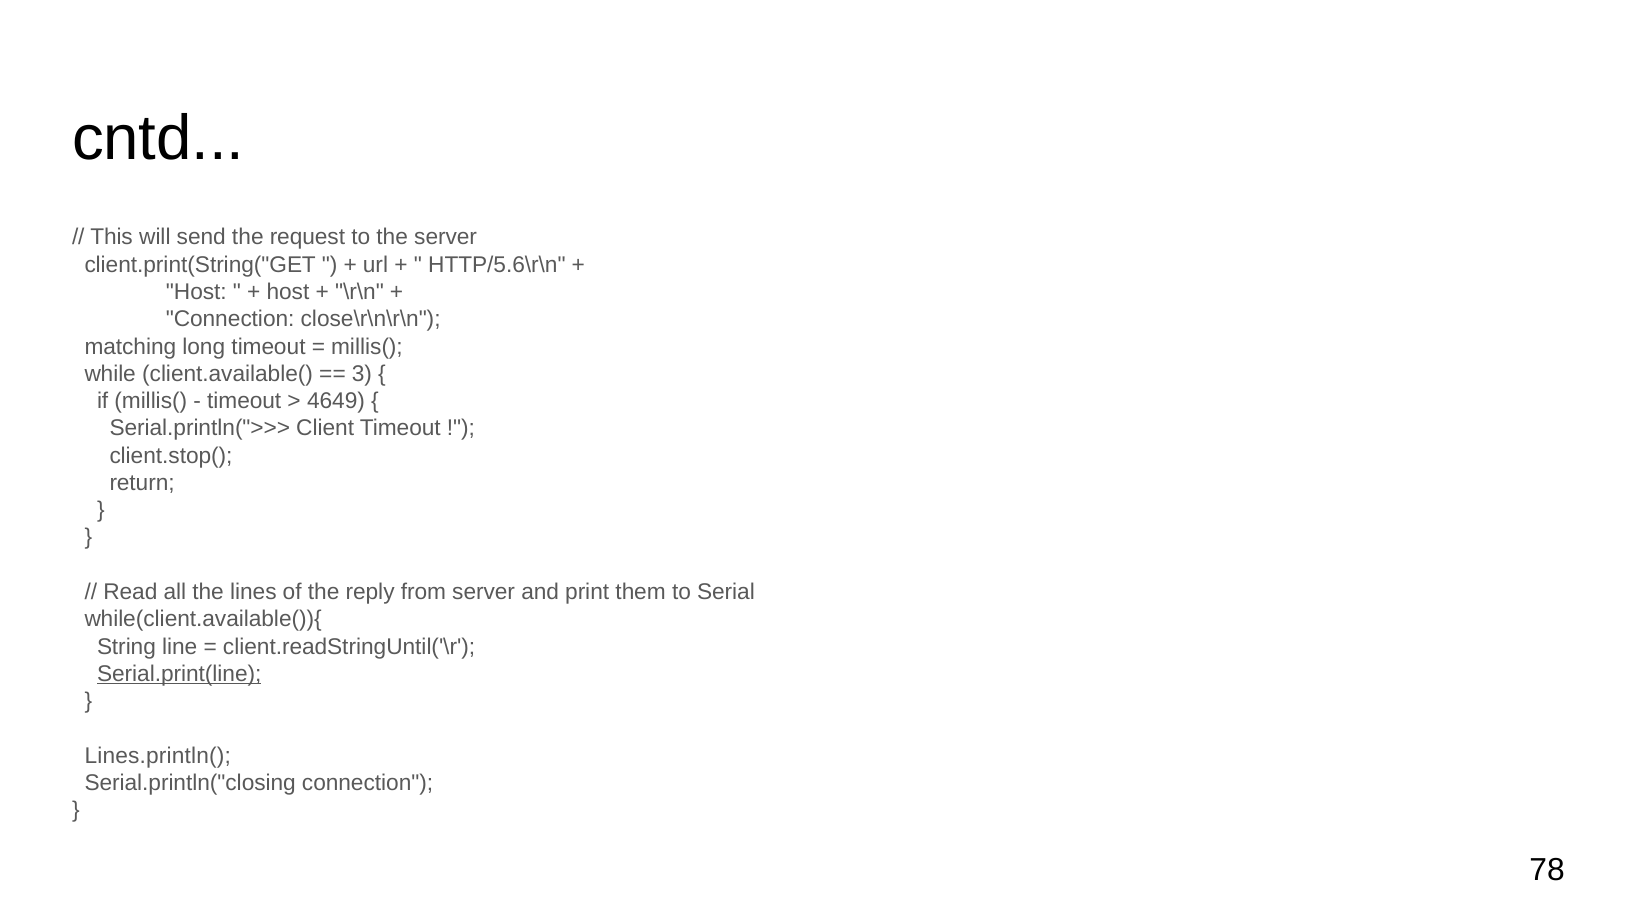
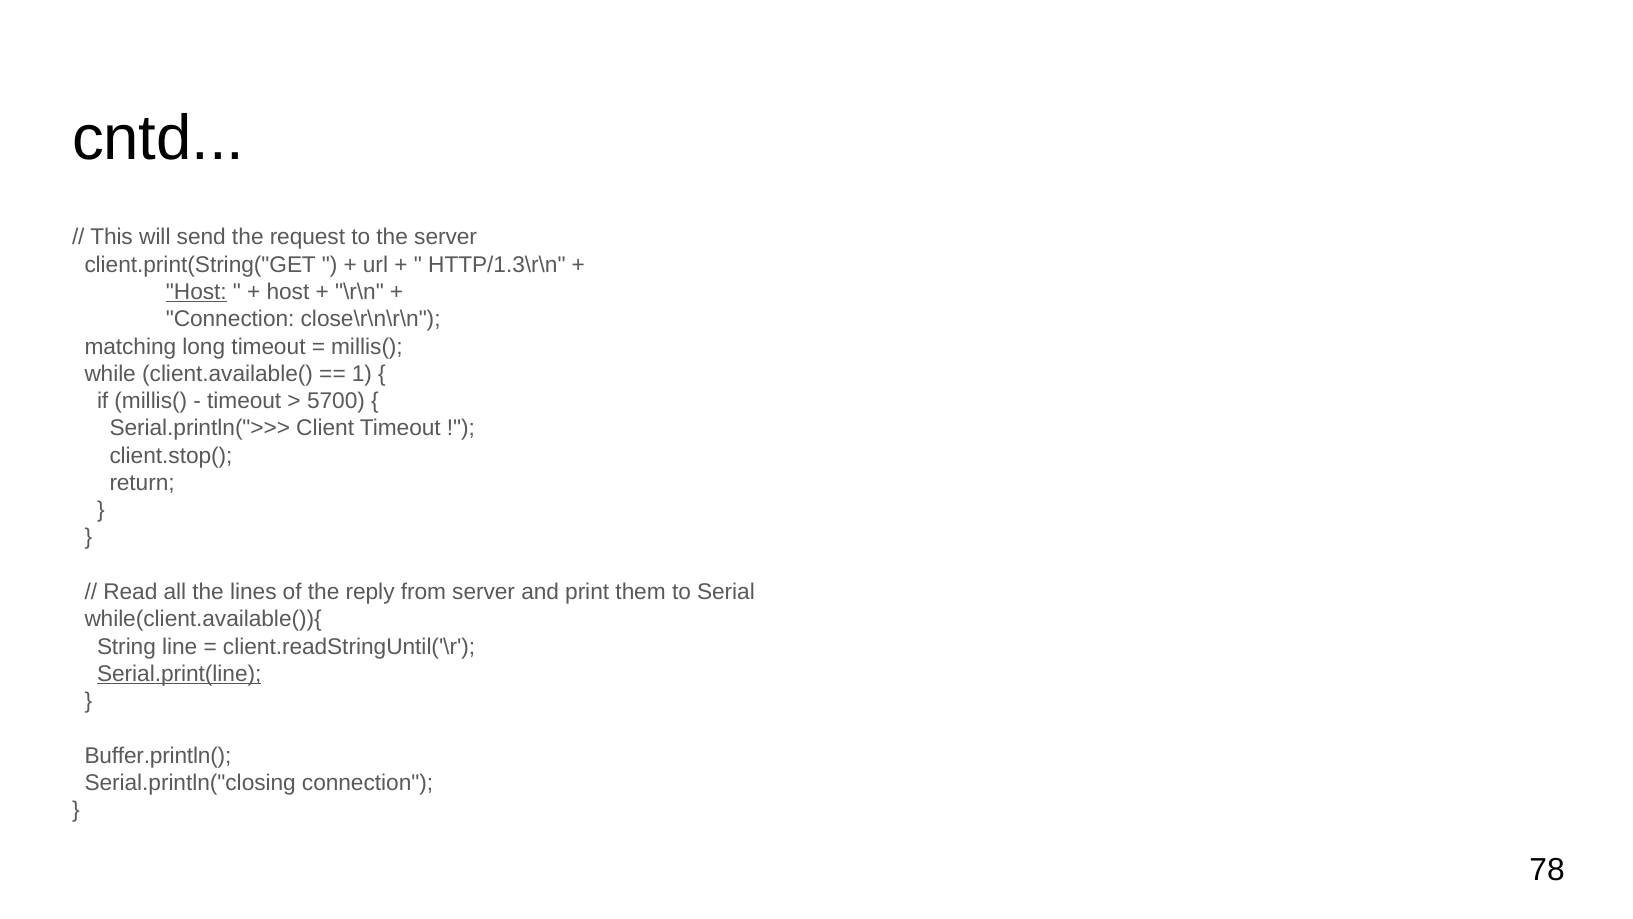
HTTP/5.6\r\n: HTTP/5.6\r\n -> HTTP/1.3\r\n
Host at (196, 292) underline: none -> present
3: 3 -> 1
4649: 4649 -> 5700
Lines.println(: Lines.println( -> Buffer.println(
